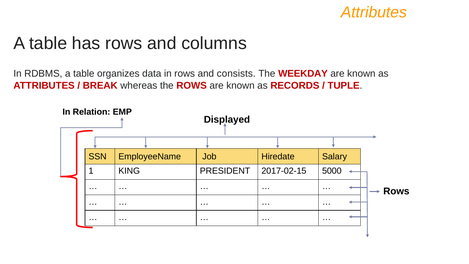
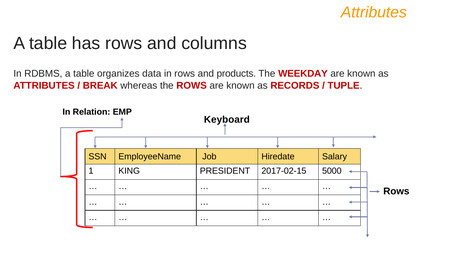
consists: consists -> products
Displayed: Displayed -> Keyboard
